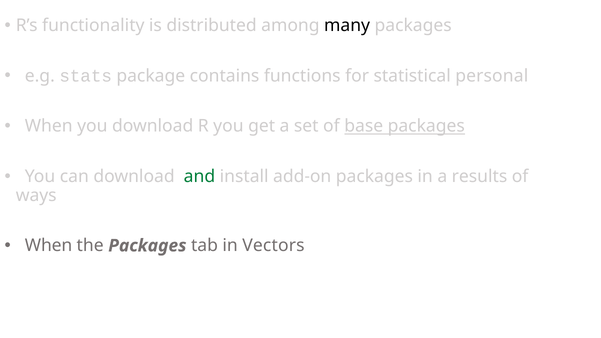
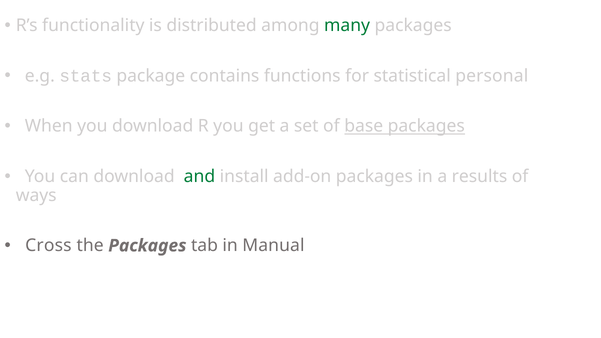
many colour: black -> green
When at (49, 246): When -> Cross
Vectors: Vectors -> Manual
